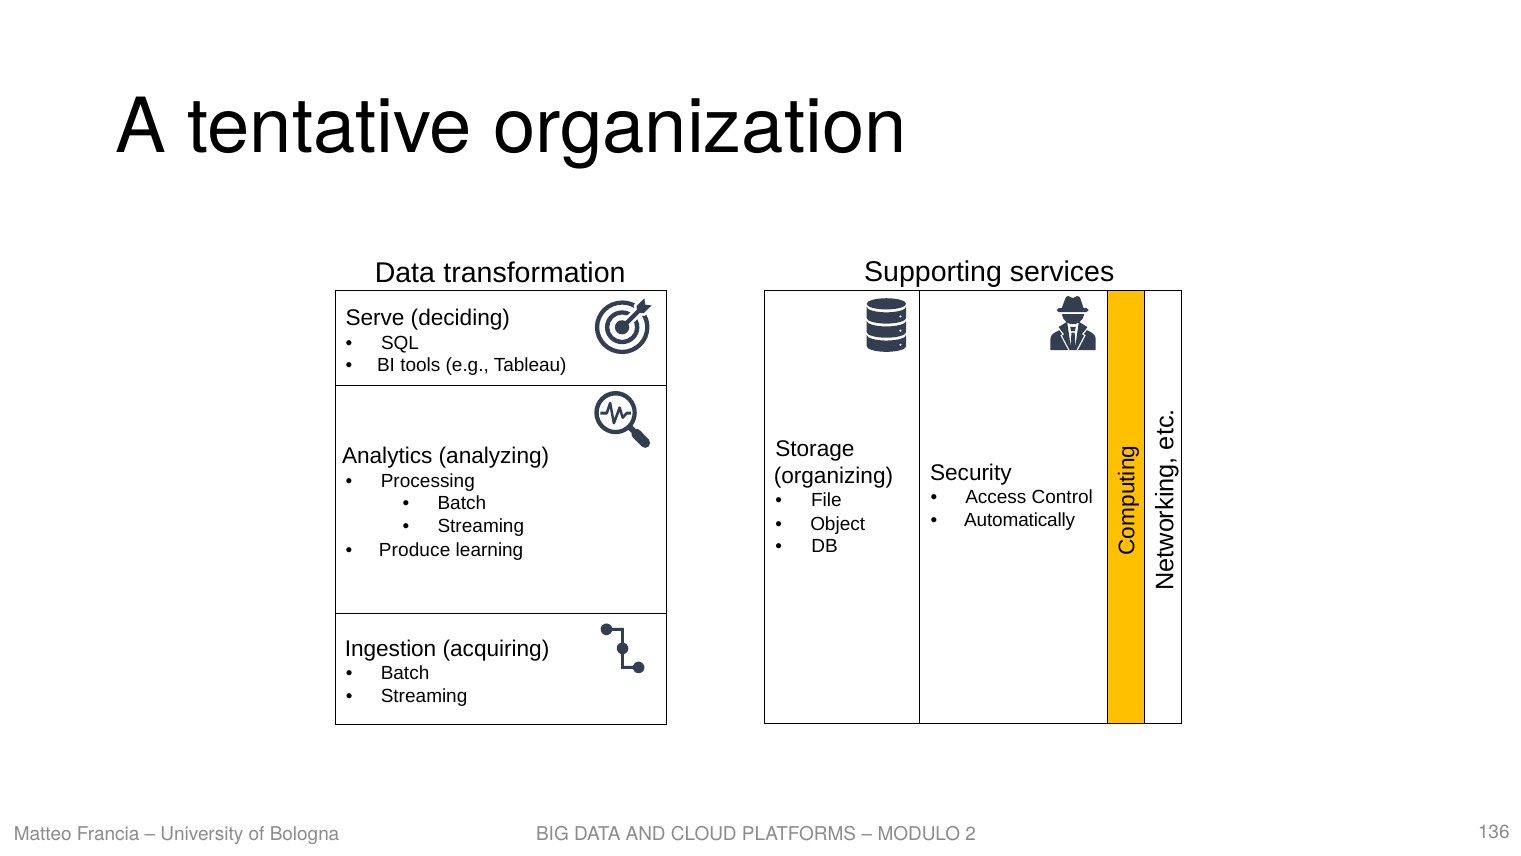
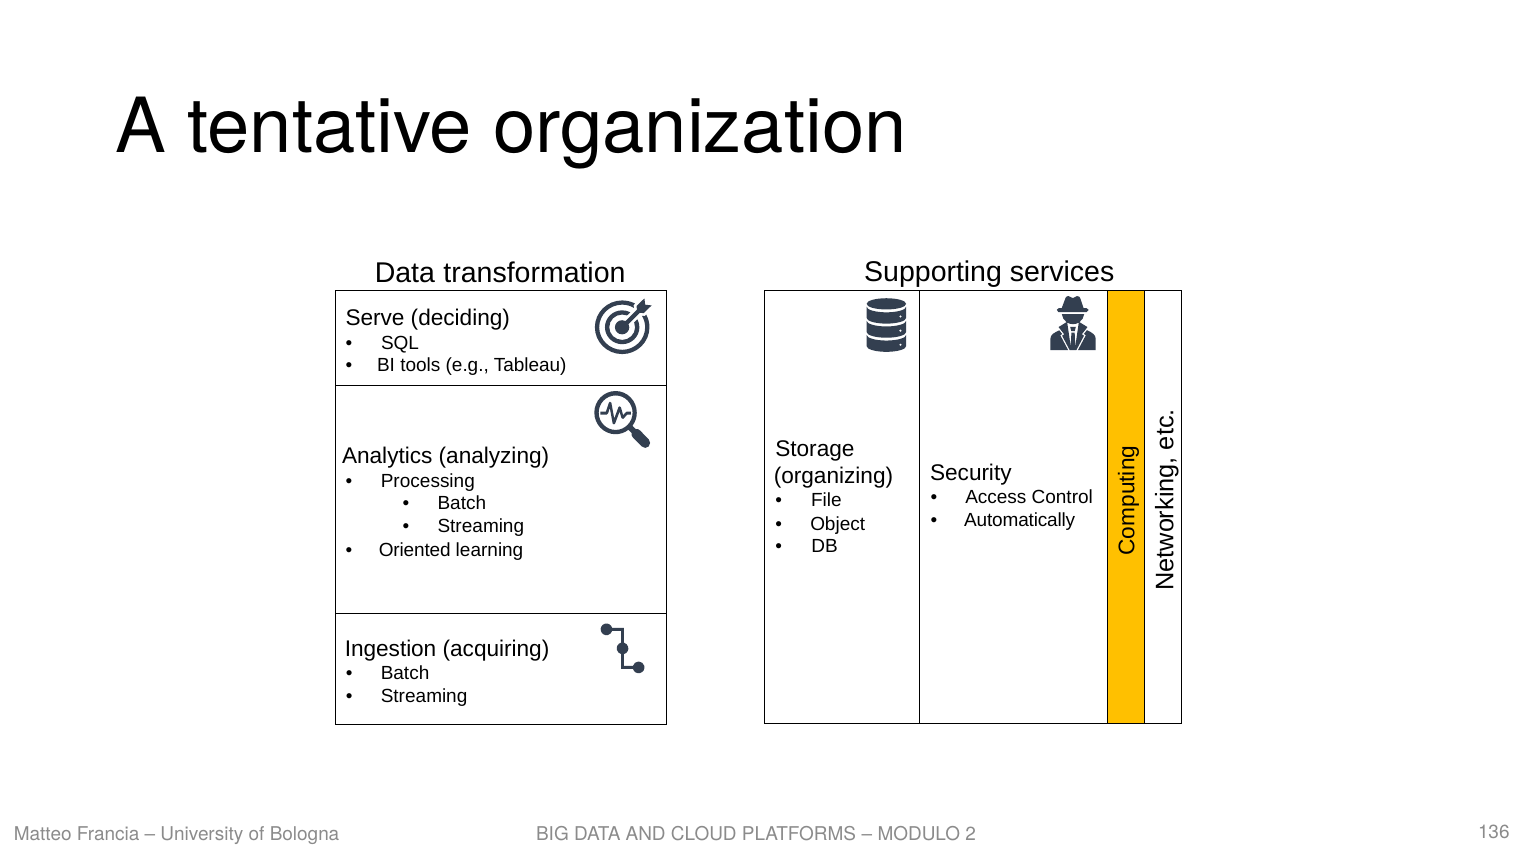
Produce: Produce -> Oriented
